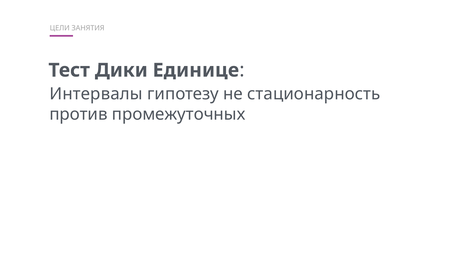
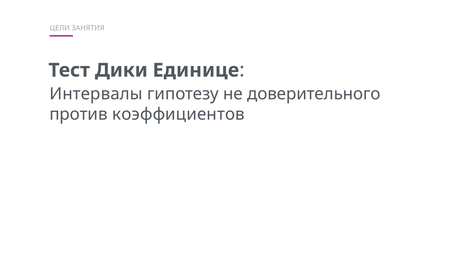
стационарность: стационарность -> доверительного
промежуточных: промежуточных -> коэффициентов
